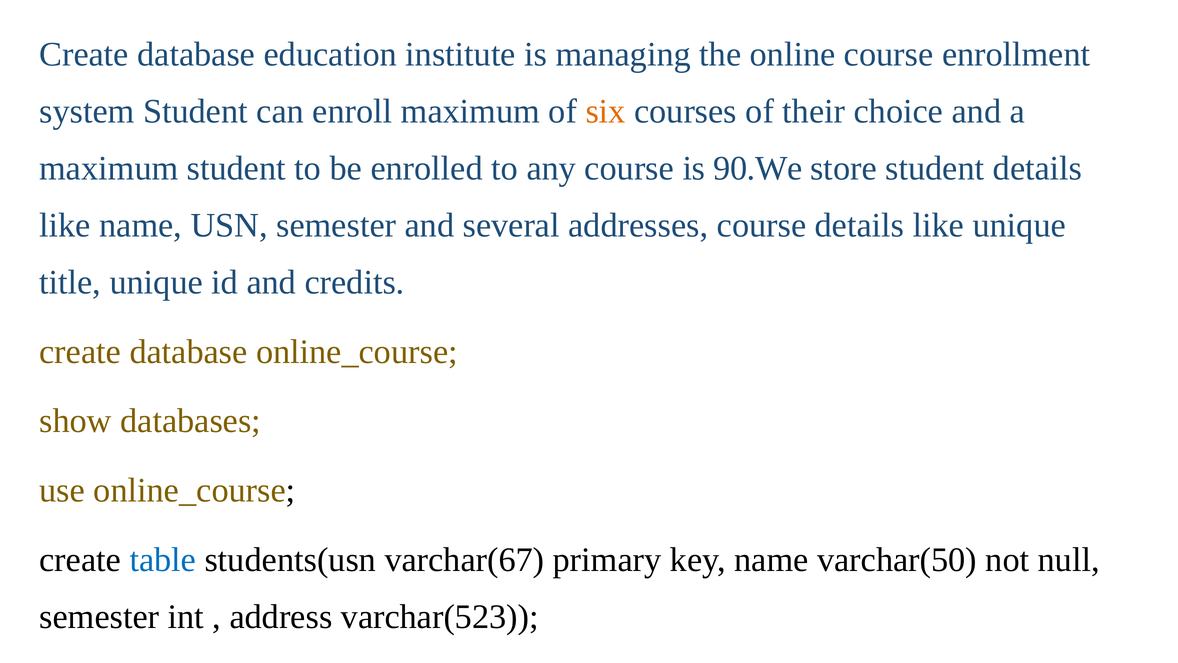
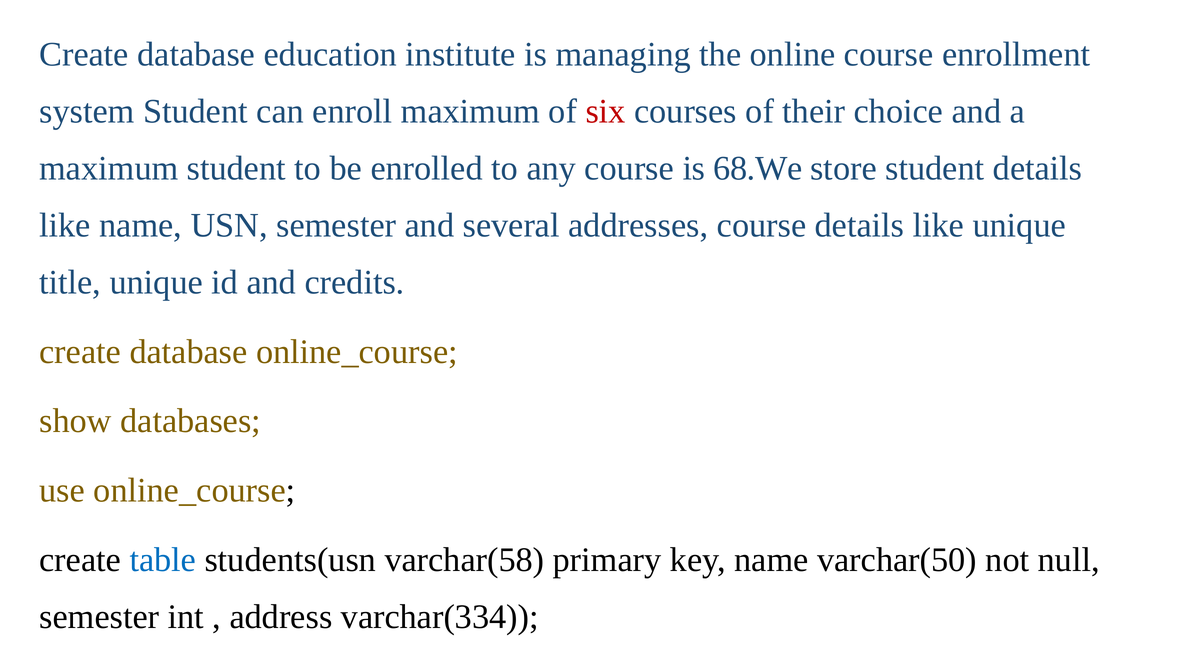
six colour: orange -> red
90.We: 90.We -> 68.We
varchar(67: varchar(67 -> varchar(58
varchar(523: varchar(523 -> varchar(334
